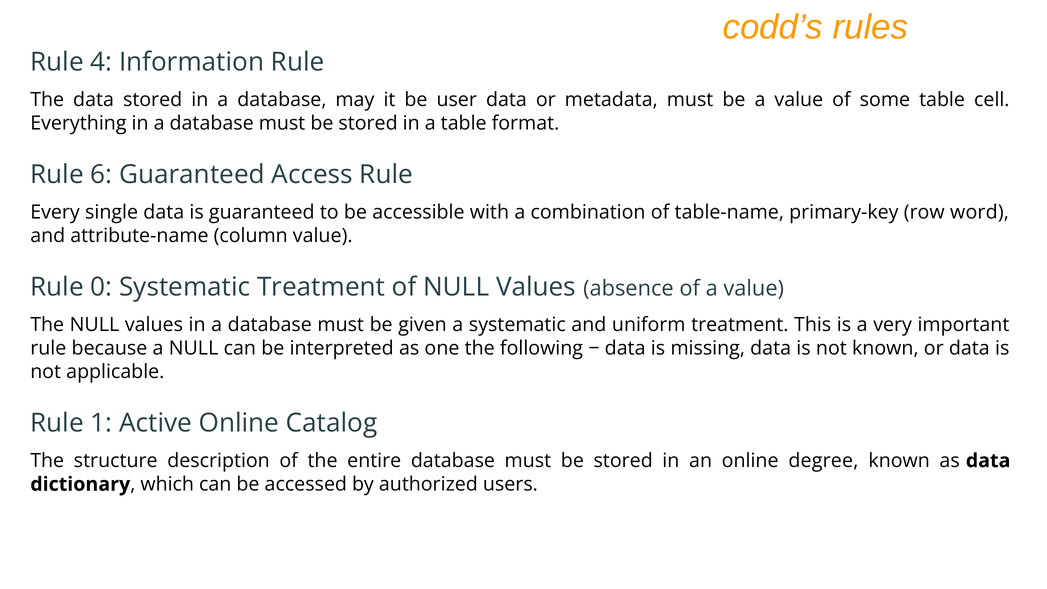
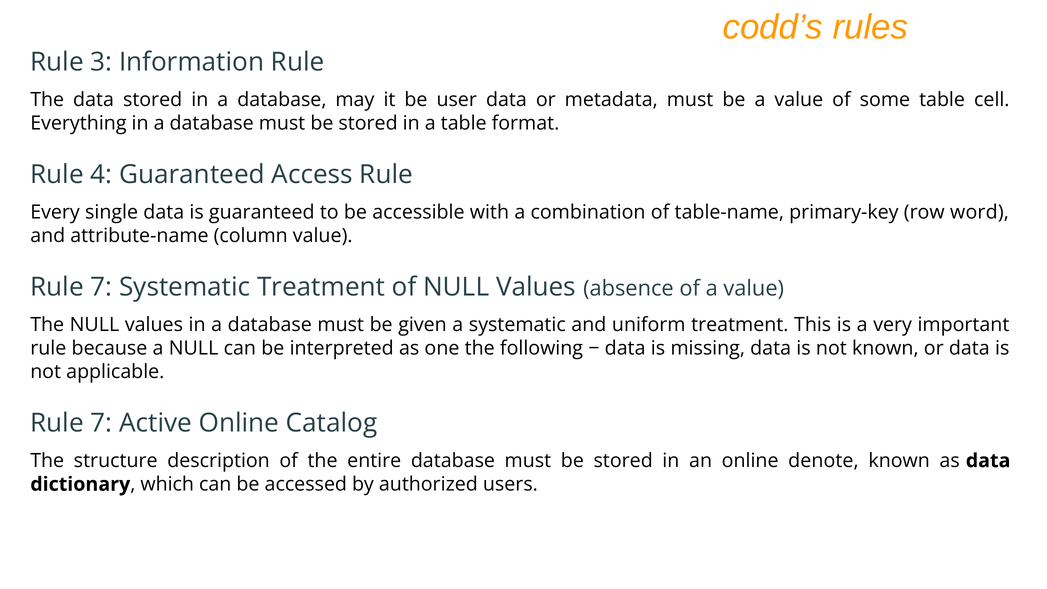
4: 4 -> 3
6: 6 -> 4
0 at (101, 287): 0 -> 7
1 at (101, 423): 1 -> 7
degree: degree -> denote
